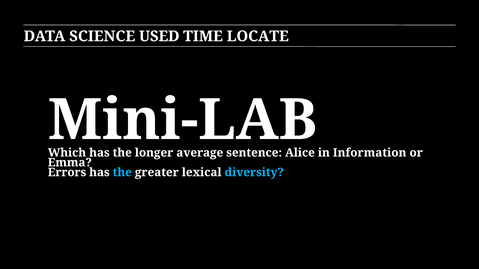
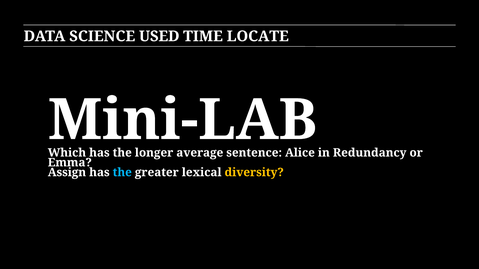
Information: Information -> Redundancy
Errors: Errors -> Assign
diversity colour: light blue -> yellow
